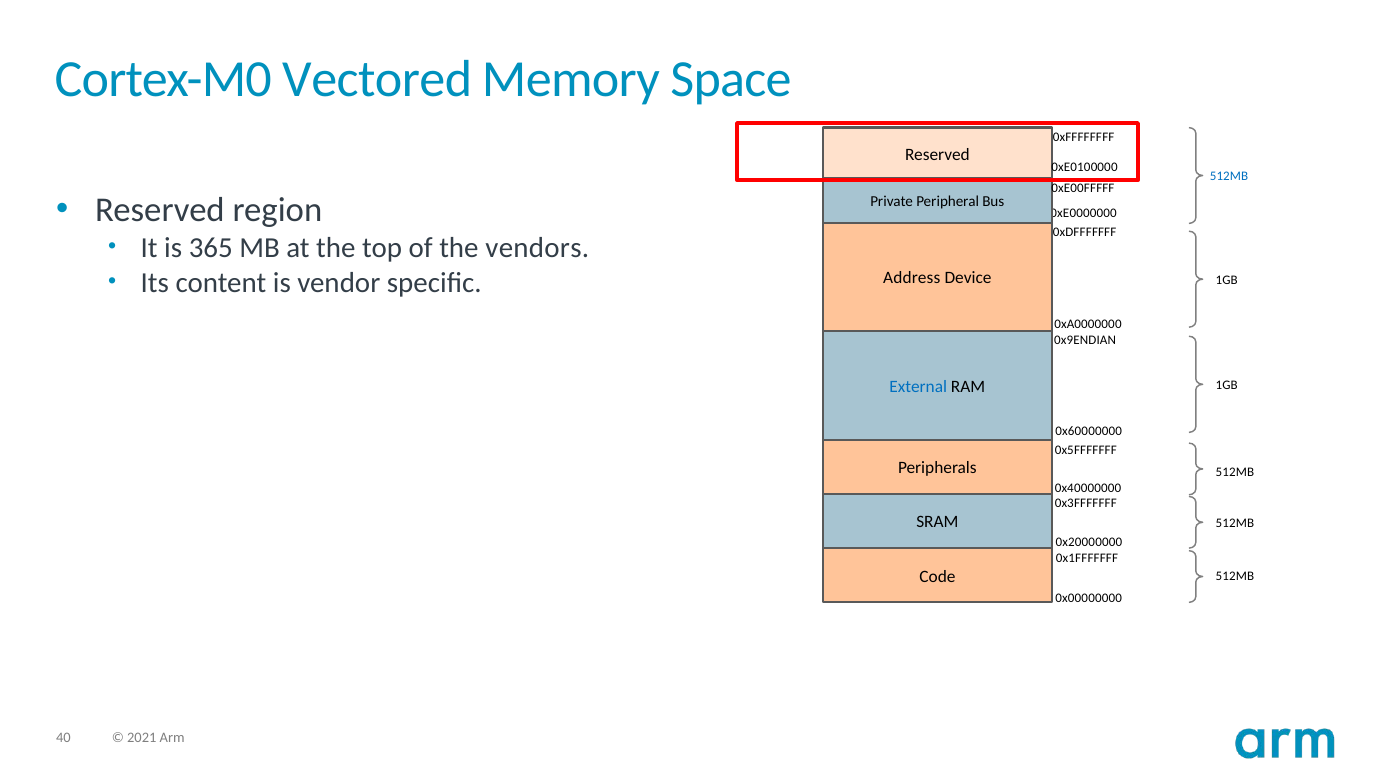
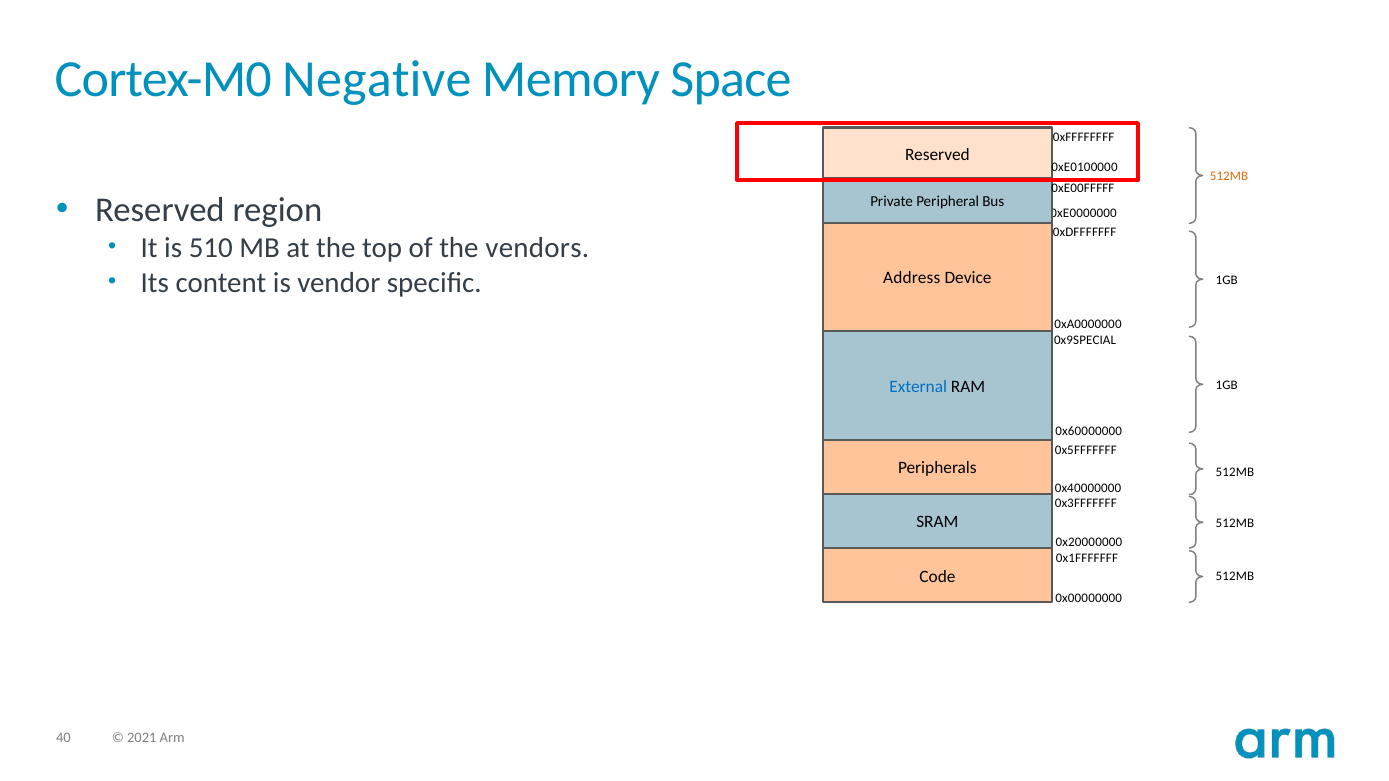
Vectored: Vectored -> Negative
512MB at (1229, 176) colour: blue -> orange
365: 365 -> 510
0x9ENDIAN: 0x9ENDIAN -> 0x9SPECIAL
